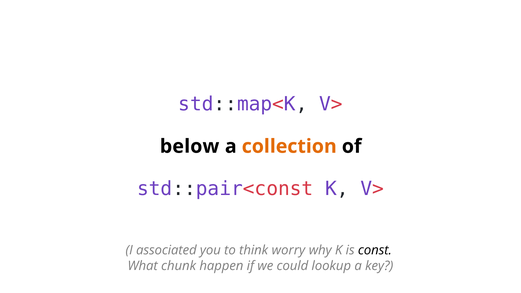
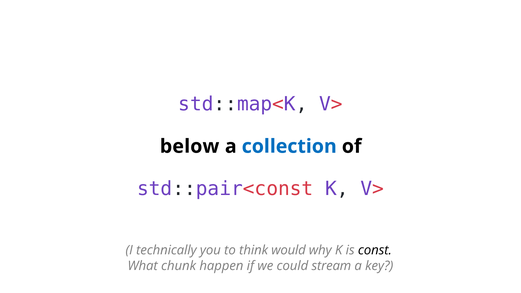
collection colour: orange -> blue
associated: associated -> technically
worry: worry -> would
lookup: lookup -> stream
